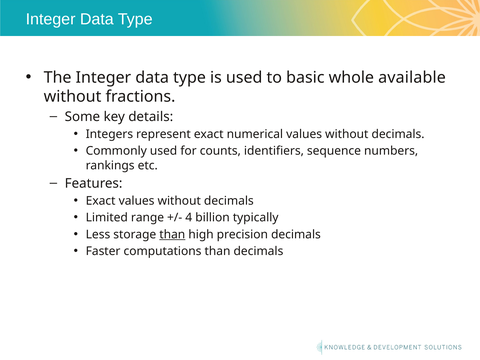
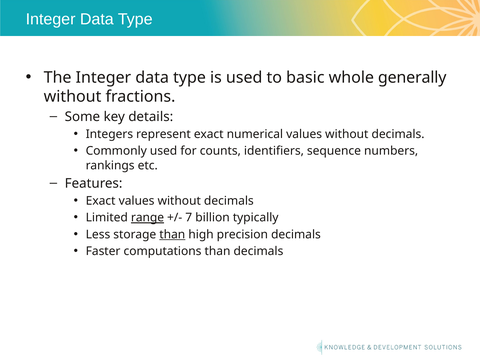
available: available -> generally
range underline: none -> present
4: 4 -> 7
